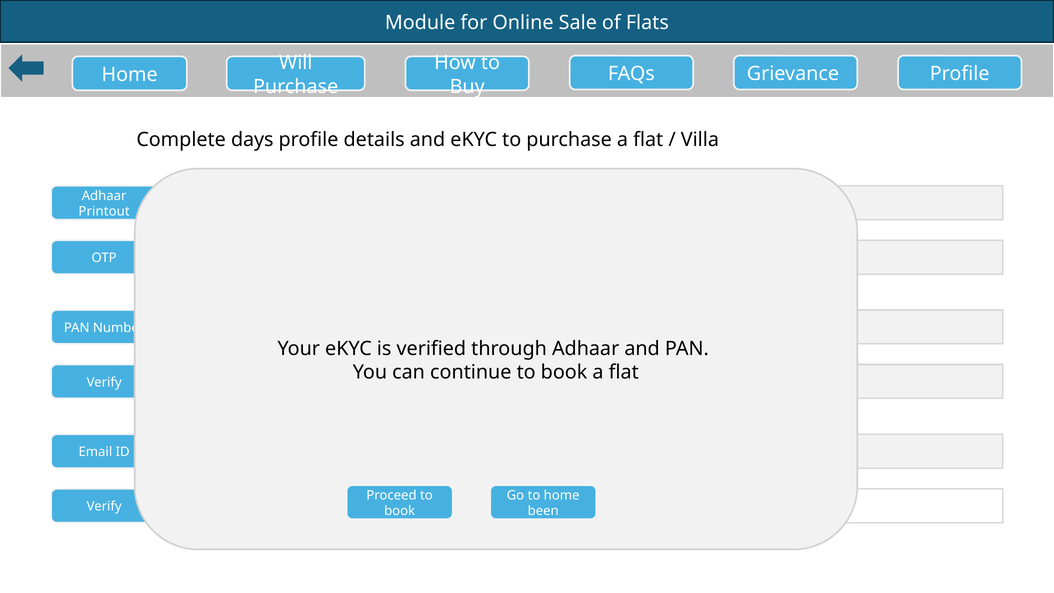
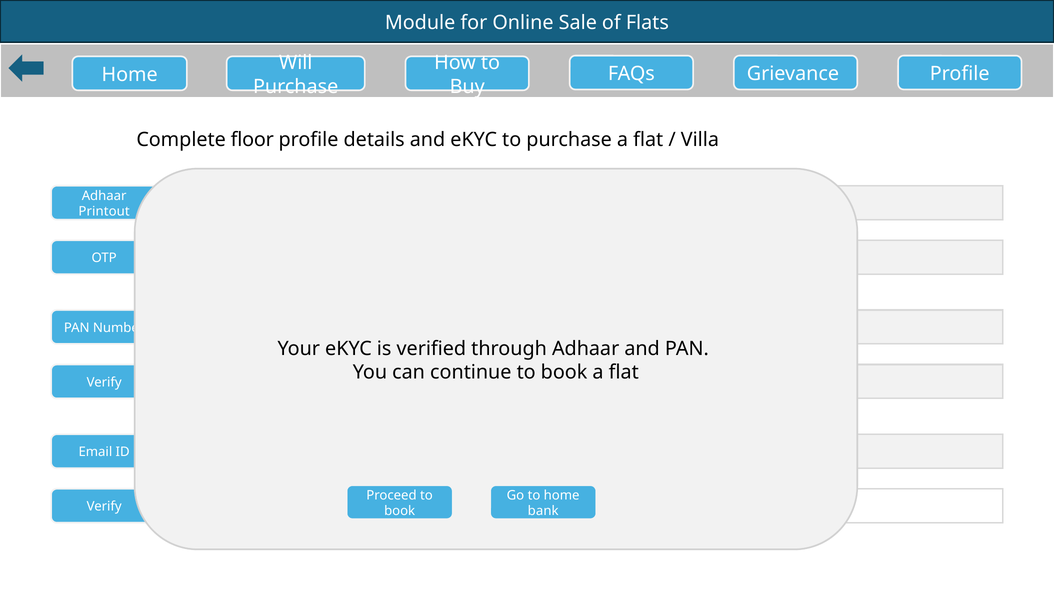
days: days -> floor
been: been -> bank
